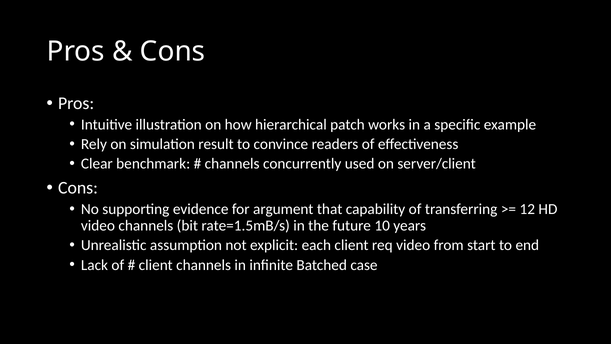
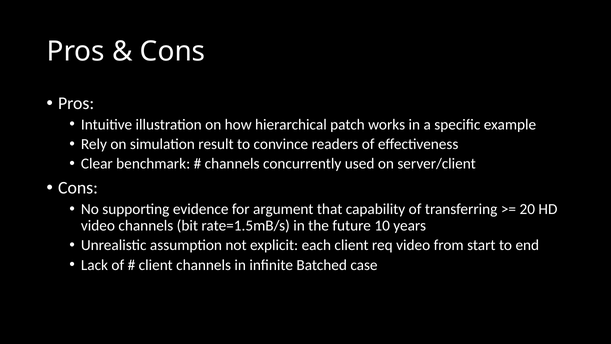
12: 12 -> 20
